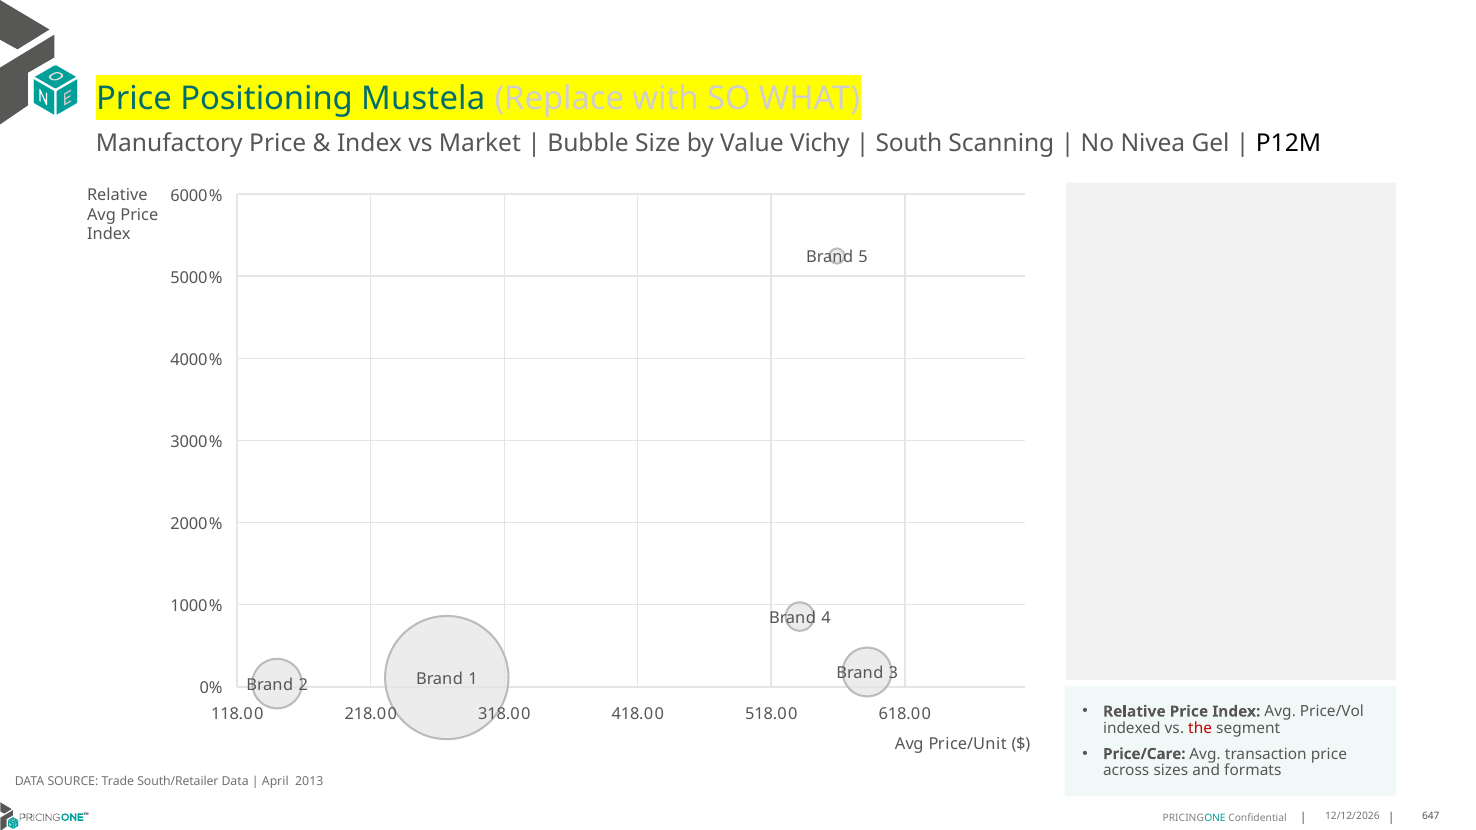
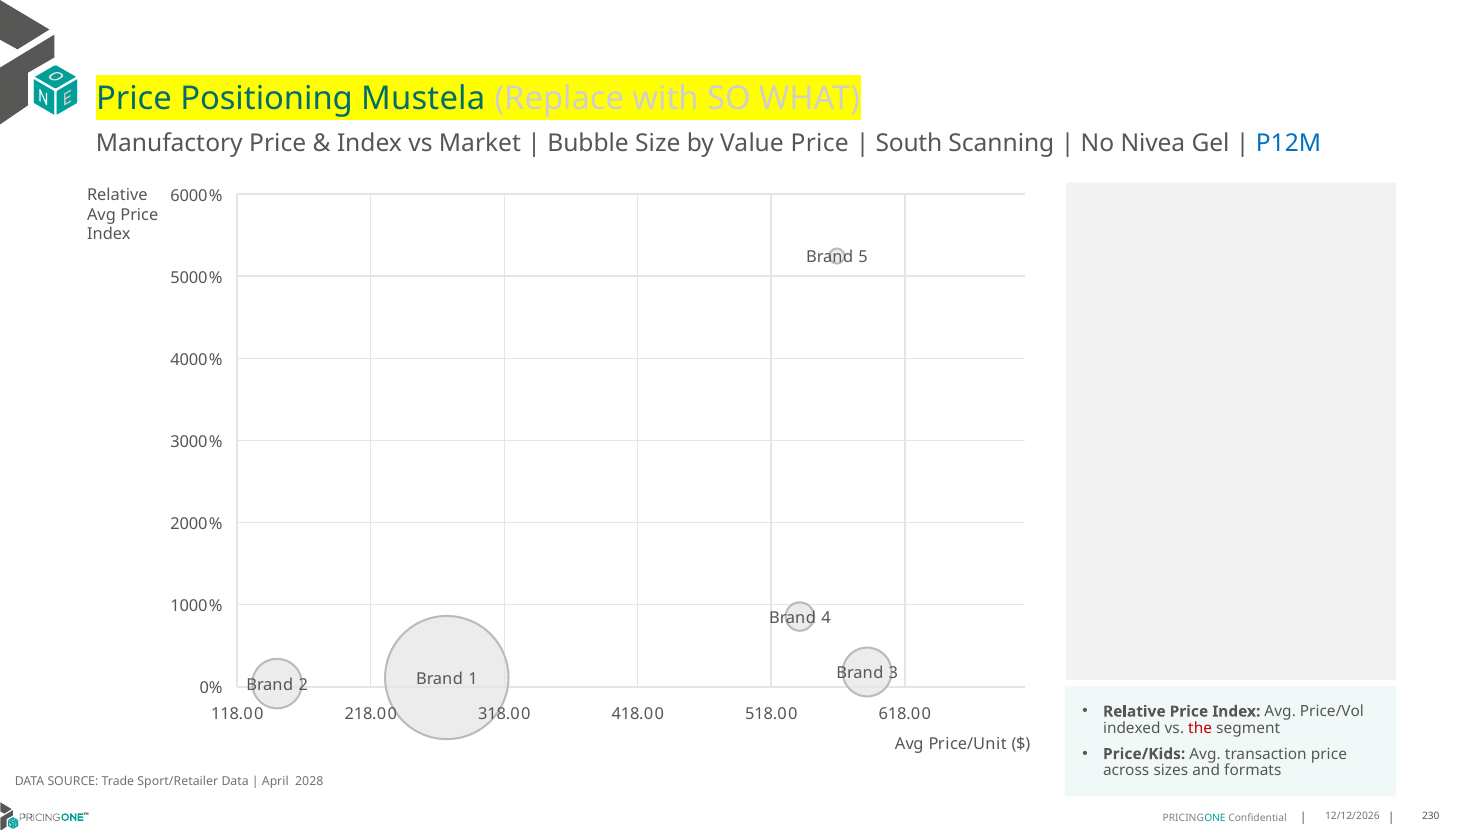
Value Vichy: Vichy -> Price
P12M colour: black -> blue
Price/Care: Price/Care -> Price/Kids
South/Retailer: South/Retailer -> Sport/Retailer
2013: 2013 -> 2028
647: 647 -> 230
